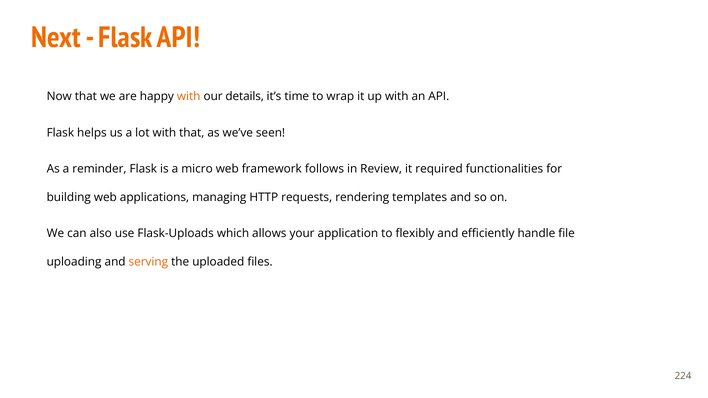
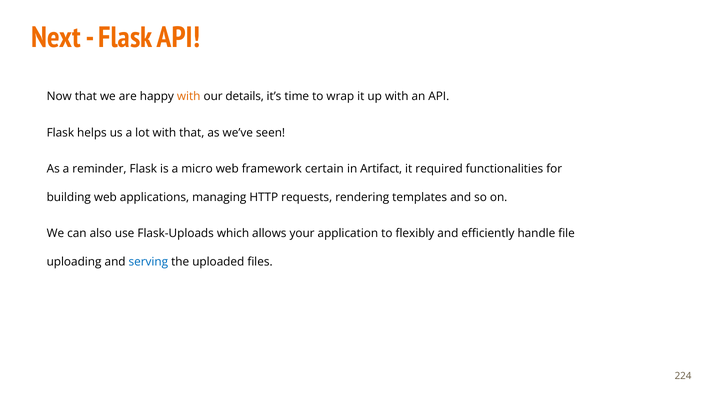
follows: follows -> certain
Review: Review -> Artifact
serving colour: orange -> blue
